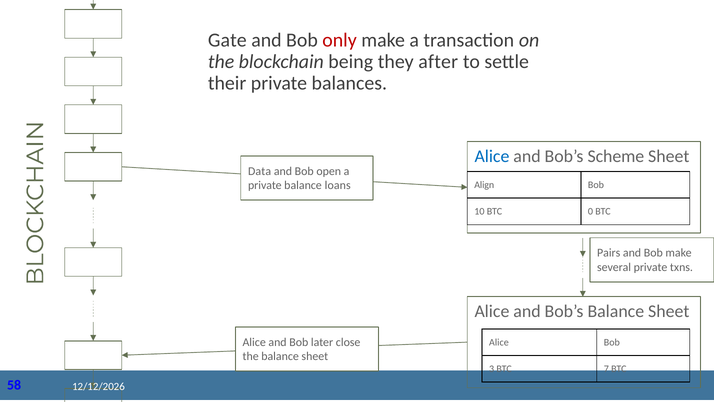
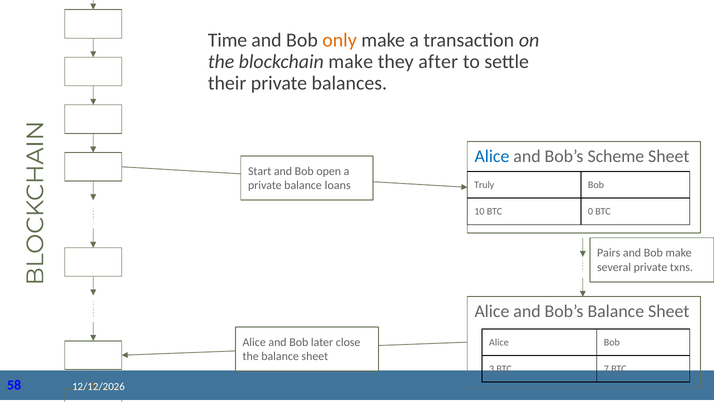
Gate: Gate -> Time
only colour: red -> orange
blockchain being: being -> make
Data: Data -> Start
Align: Align -> Truly
